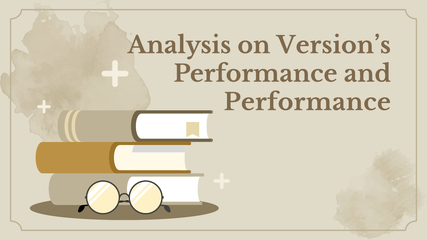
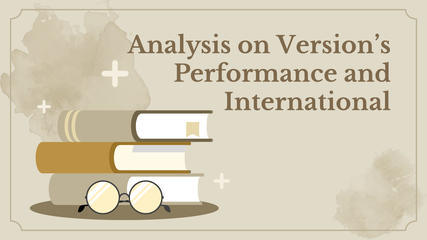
Performance at (307, 102): Performance -> International
